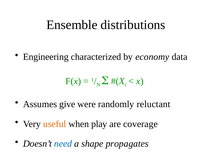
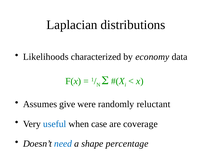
Ensemble: Ensemble -> Laplacian
Engineering: Engineering -> Likelihoods
useful colour: orange -> blue
play: play -> case
propagates: propagates -> percentage
